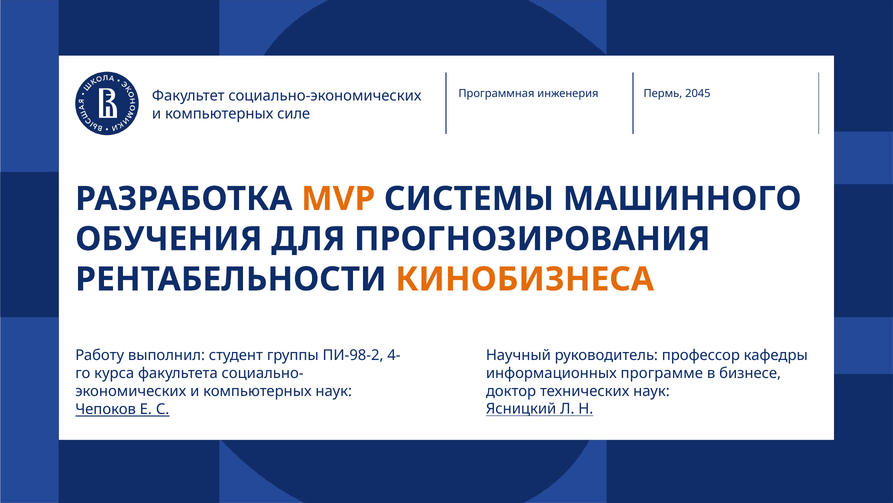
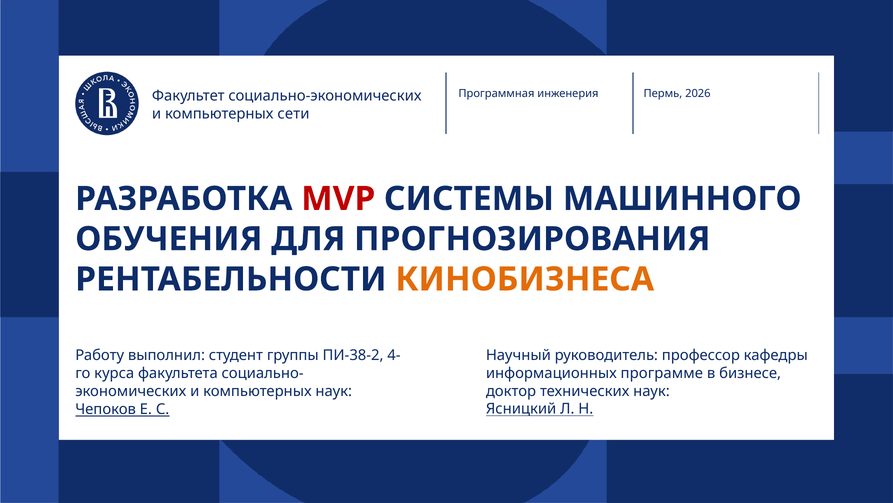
2045: 2045 -> 2026
силе: силе -> сети
MVP colour: orange -> red
ПИ-98-2: ПИ-98-2 -> ПИ-38-2
